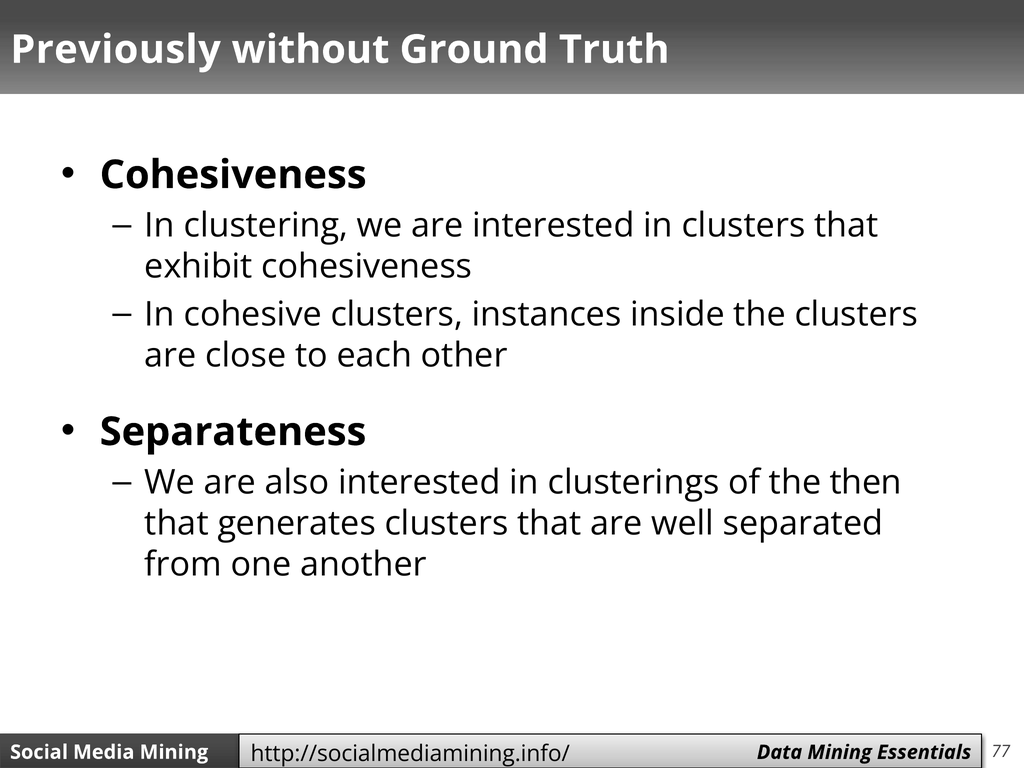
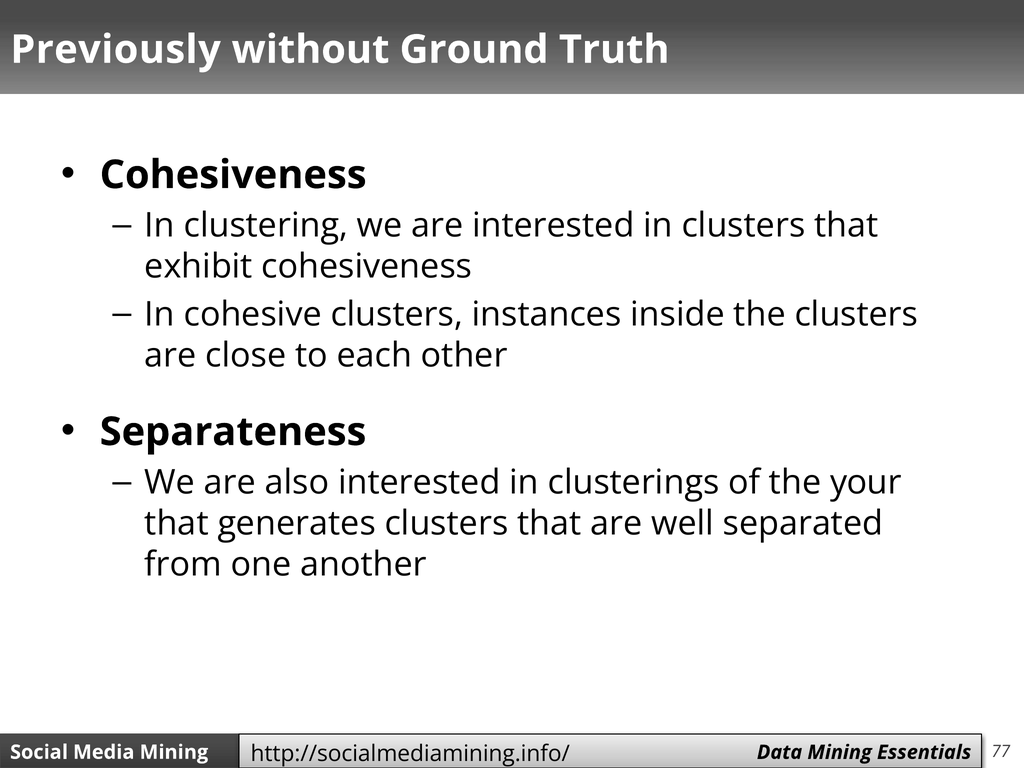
then: then -> your
